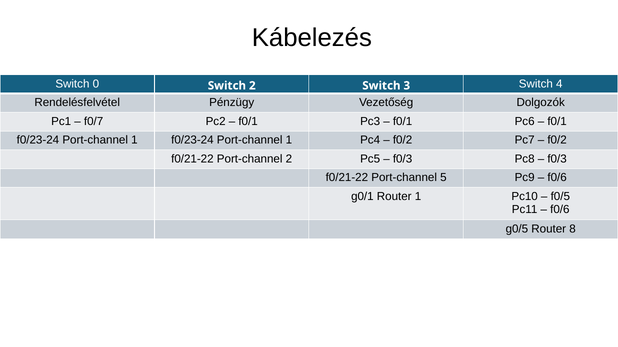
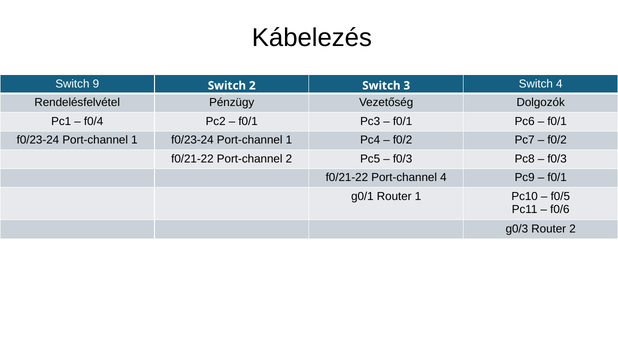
0: 0 -> 9
f0/7: f0/7 -> f0/4
Port-channel 5: 5 -> 4
f0/6 at (557, 178): f0/6 -> f0/1
g0/5: g0/5 -> g0/3
Router 8: 8 -> 2
